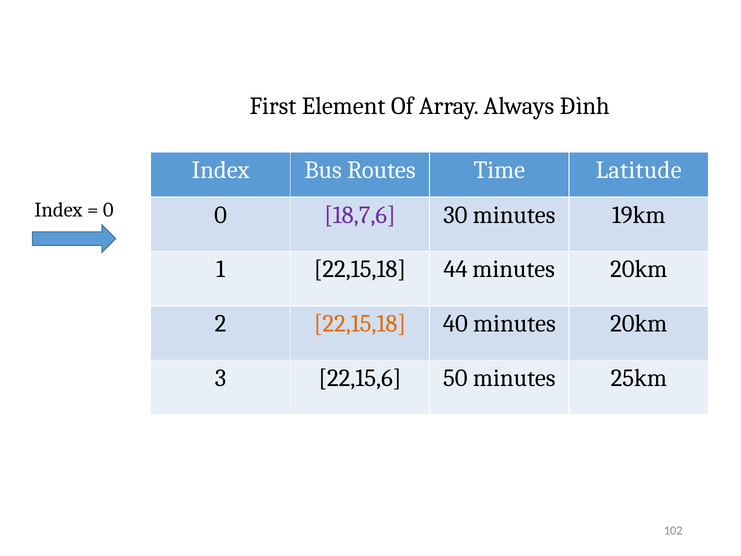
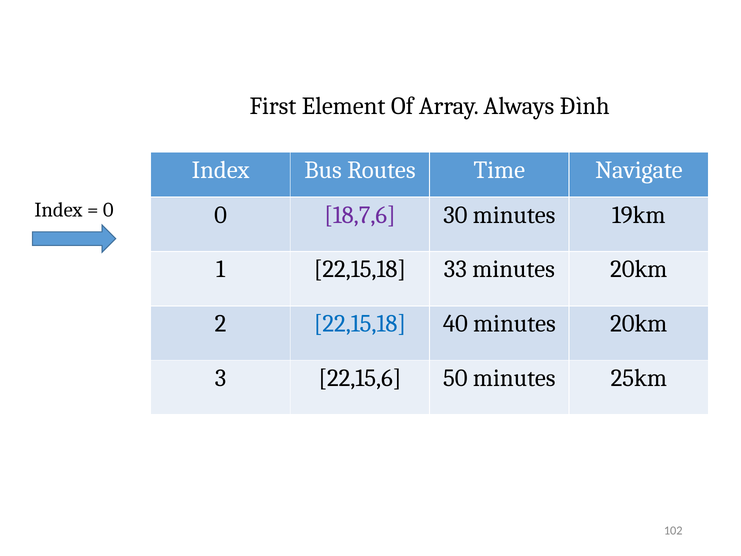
Latitude: Latitude -> Navigate
44: 44 -> 33
22,15,18 at (360, 324) colour: orange -> blue
